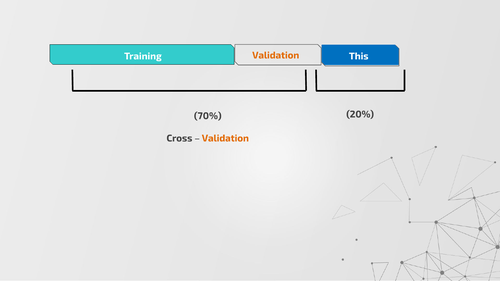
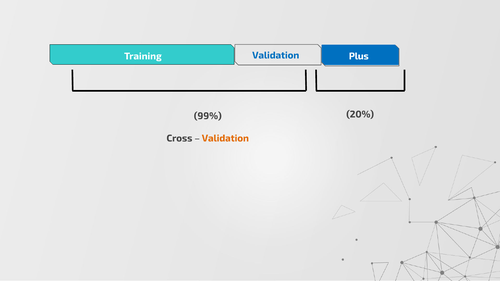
Validation at (276, 55) colour: orange -> blue
This: This -> Plus
70%: 70% -> 99%
